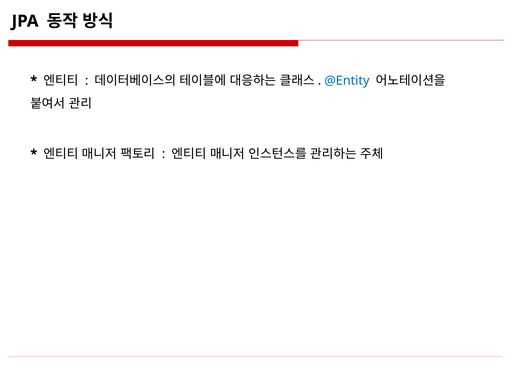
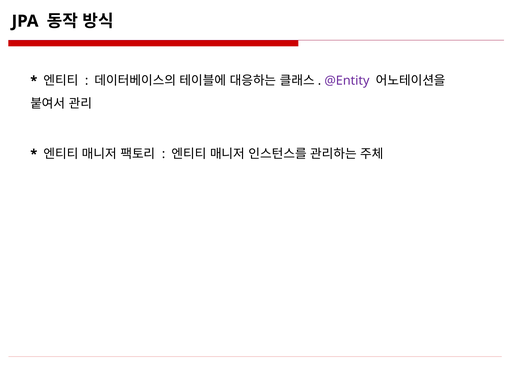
@Entity colour: blue -> purple
